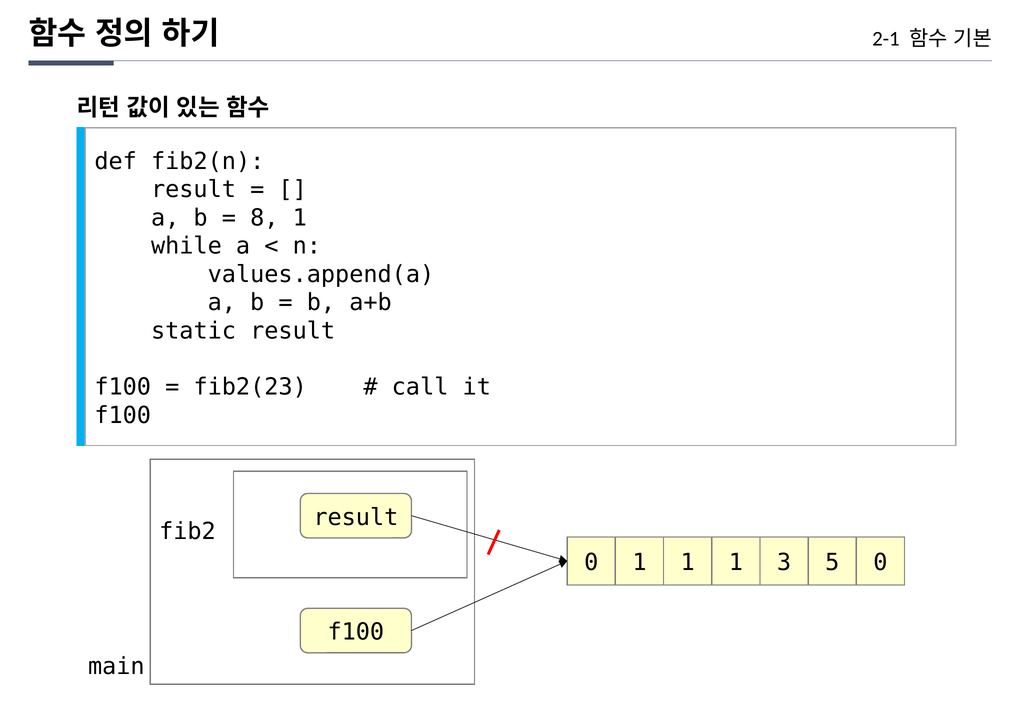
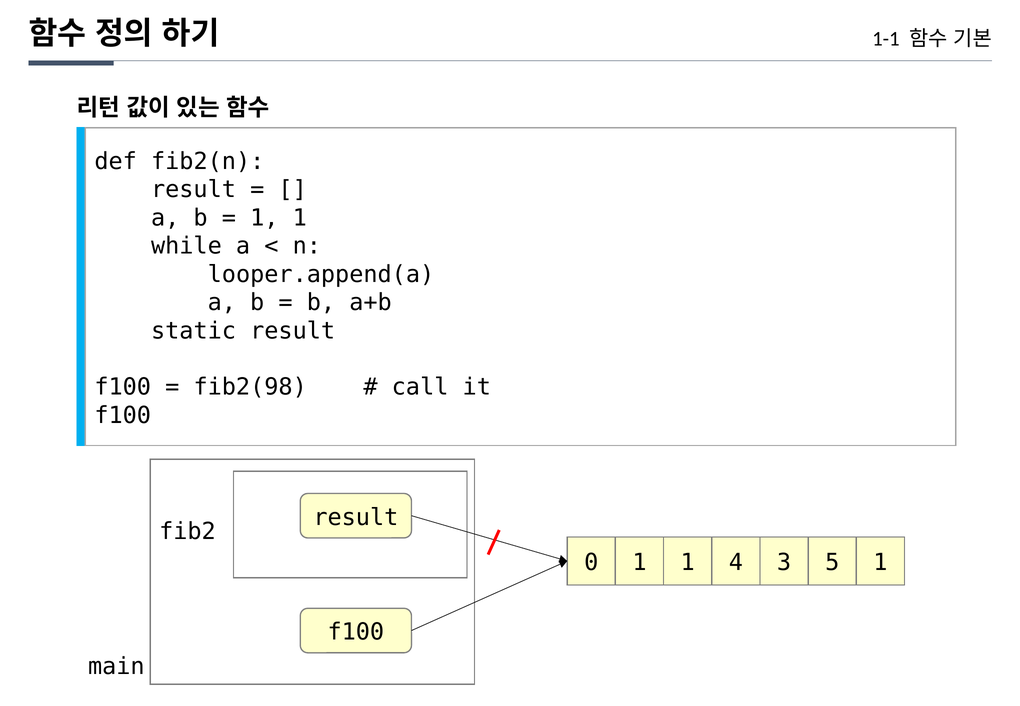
2-1: 2-1 -> 1-1
8 at (264, 218): 8 -> 1
values.append(a: values.append(a -> looper.append(a
fib2(23: fib2(23 -> fib2(98
1 1 1: 1 -> 4
5 0: 0 -> 1
